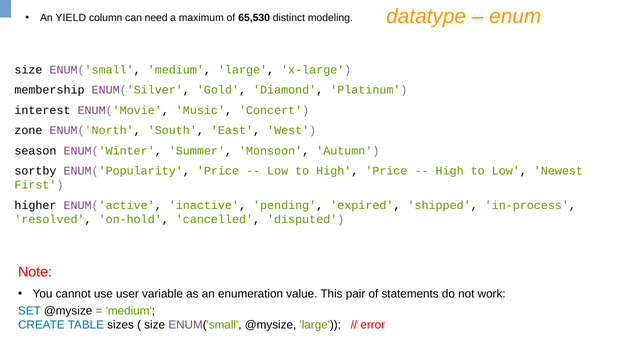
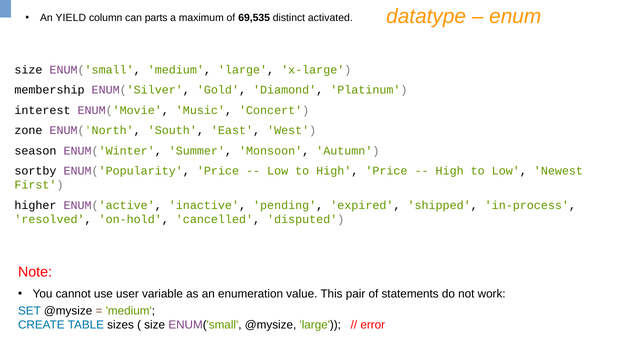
need: need -> parts
65,530: 65,530 -> 69,535
modeling: modeling -> activated
